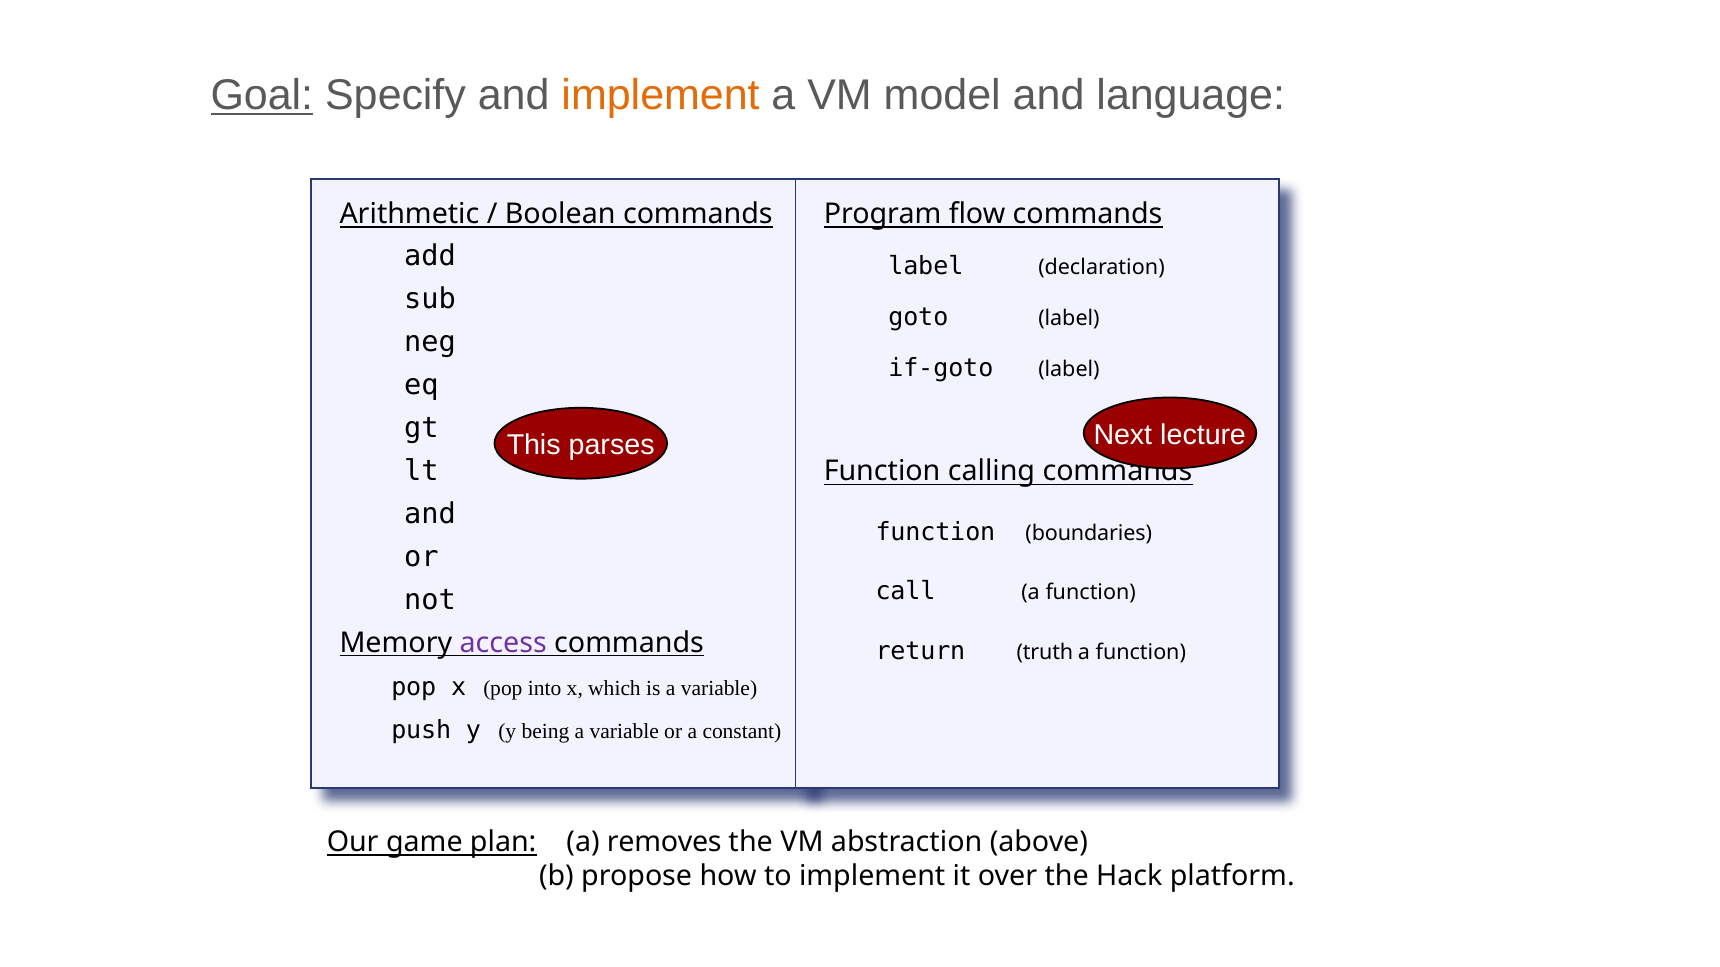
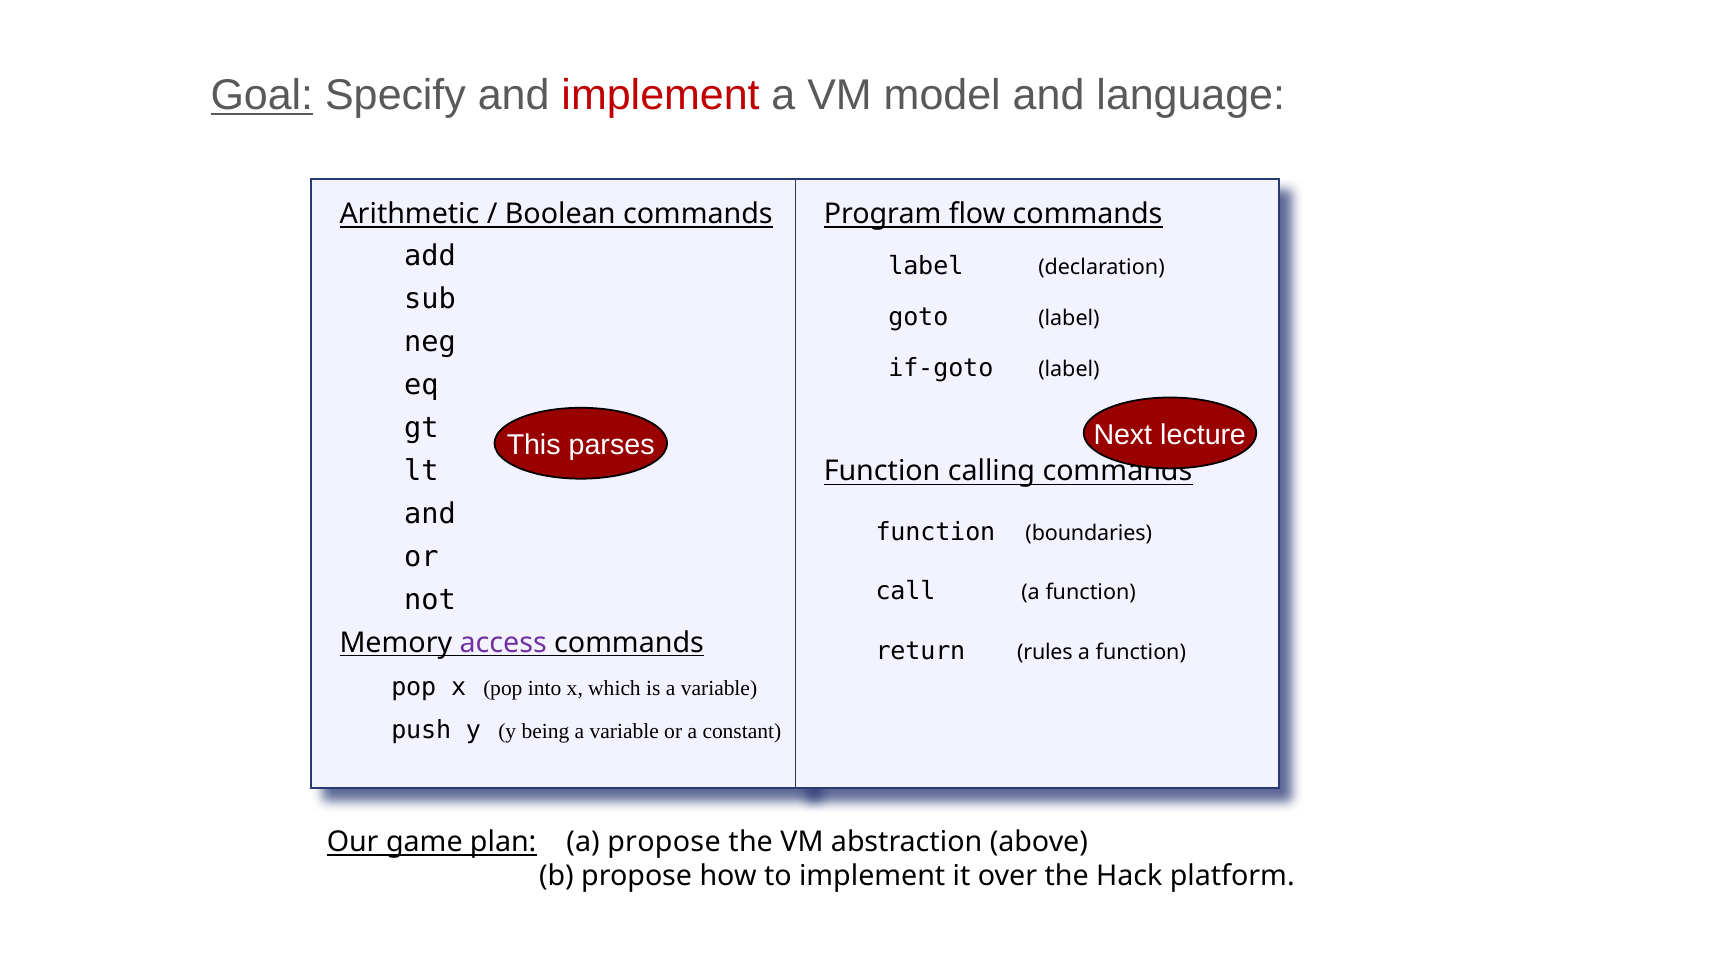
implement at (661, 95) colour: orange -> red
truth: truth -> rules
a removes: removes -> propose
